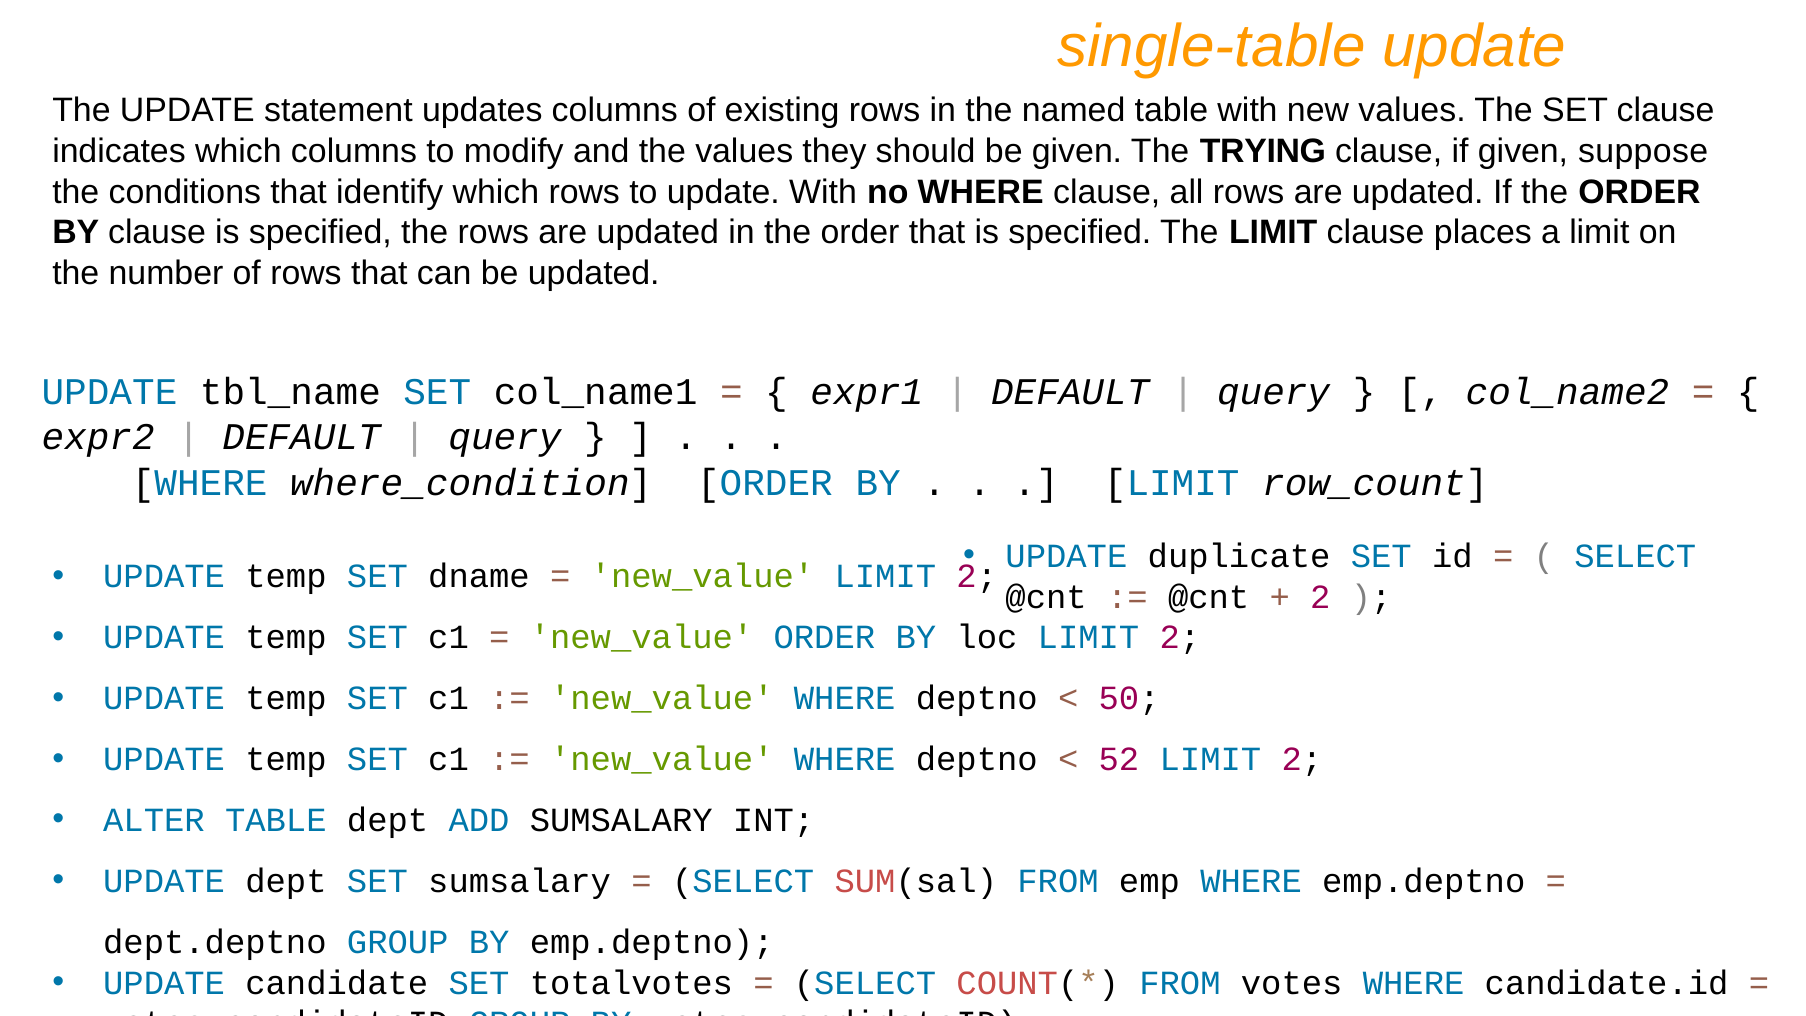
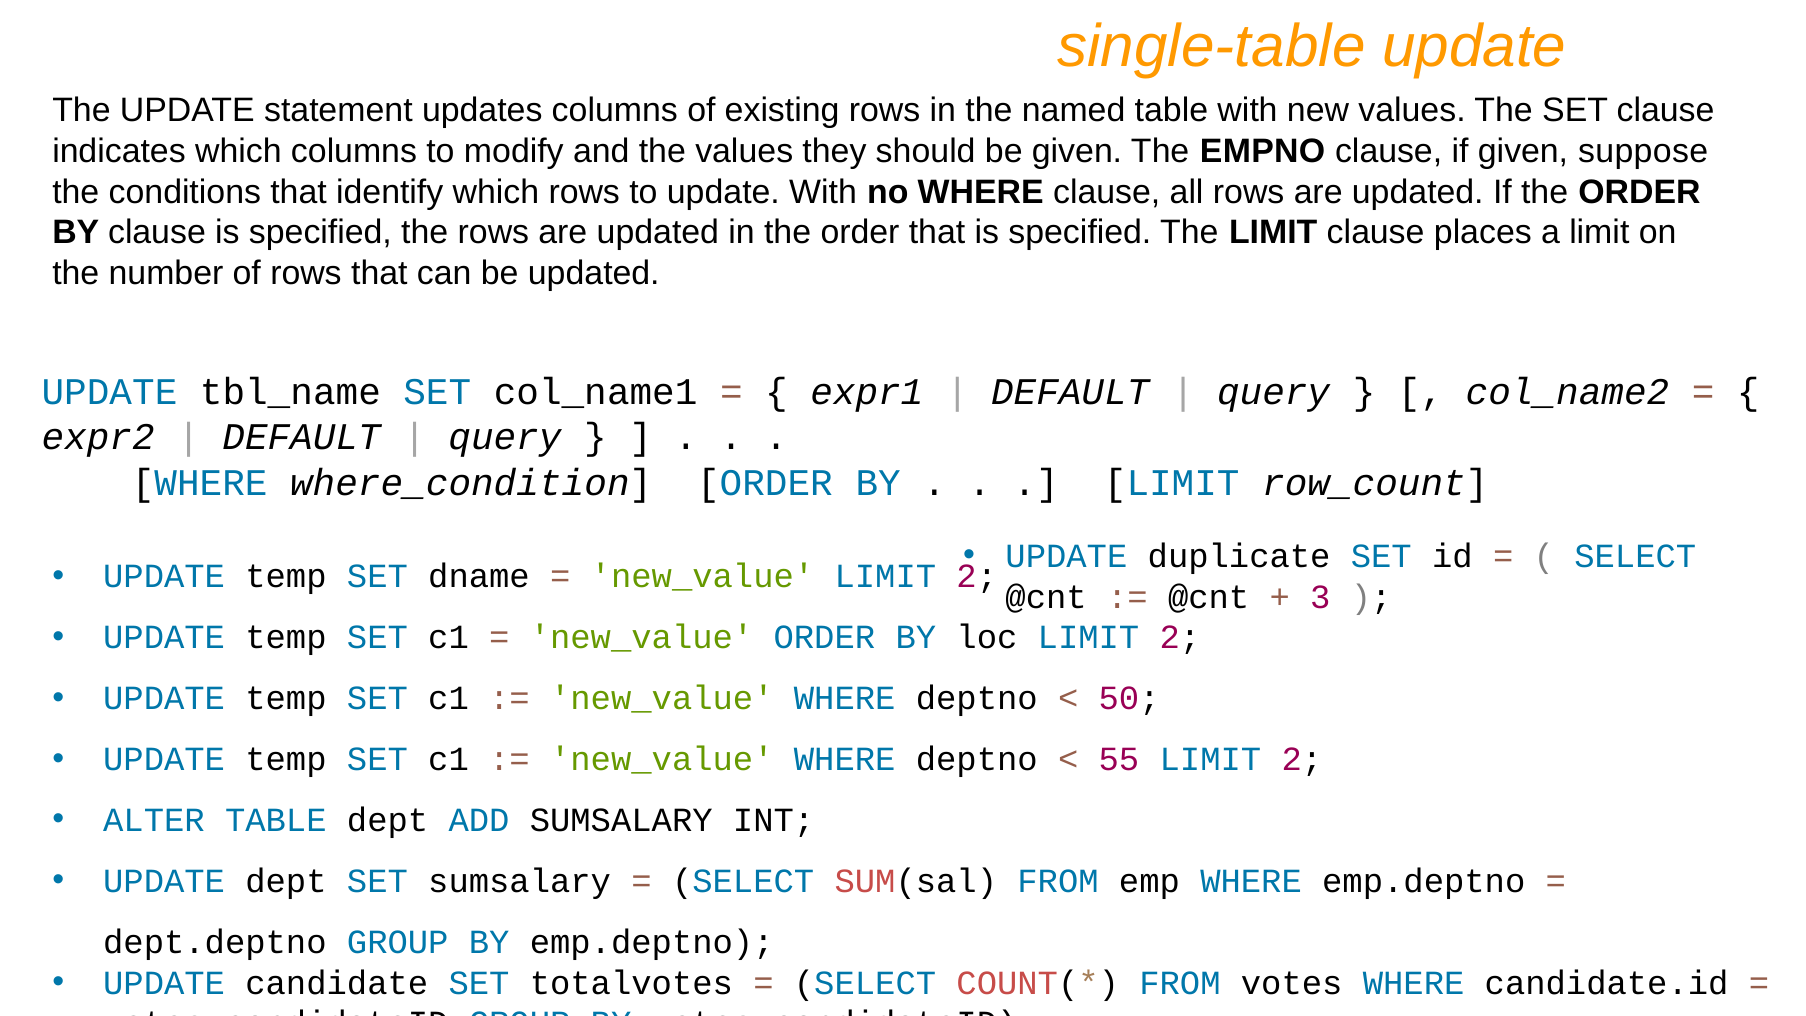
TRYING: TRYING -> EMPNO
2 at (1320, 597): 2 -> 3
52: 52 -> 55
